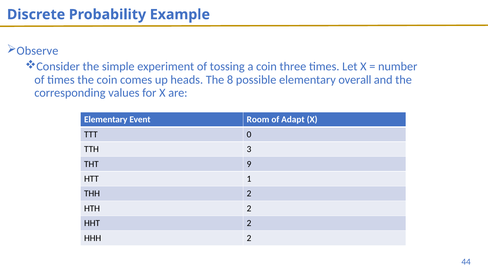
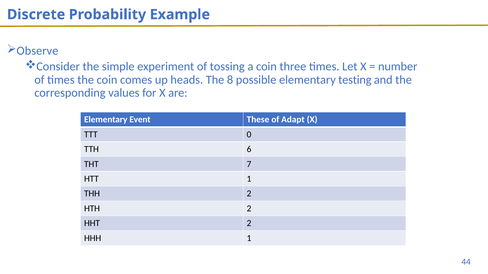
overall: overall -> testing
Room: Room -> These
3: 3 -> 6
9: 9 -> 7
HHH 2: 2 -> 1
